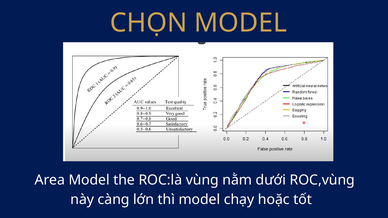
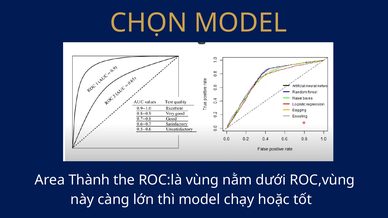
Area Model: Model -> Thành
